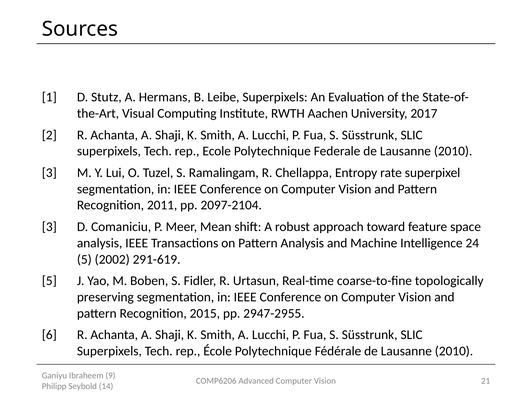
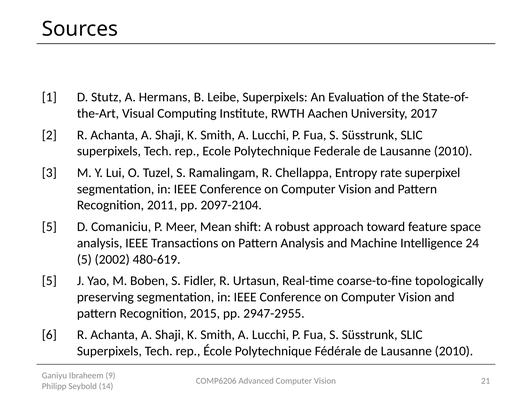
3 at (49, 227): 3 -> 5
291-619: 291-619 -> 480-619
